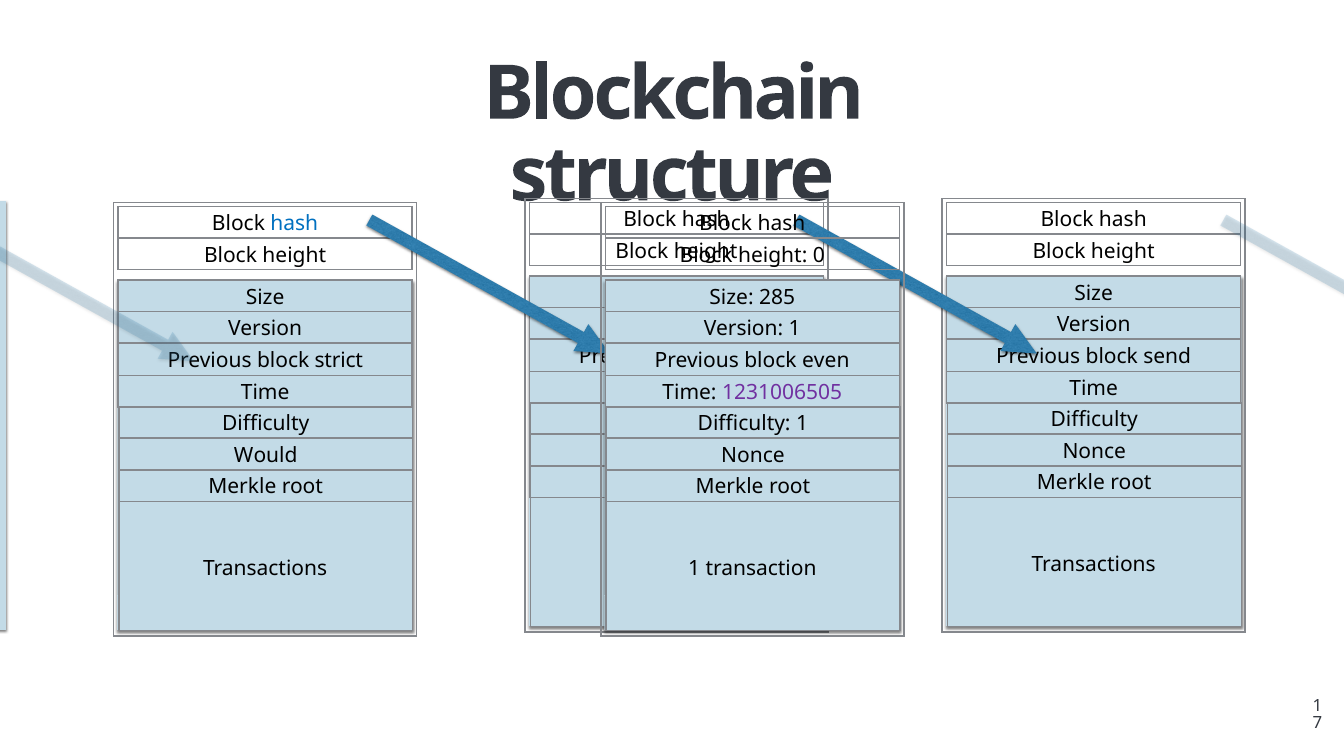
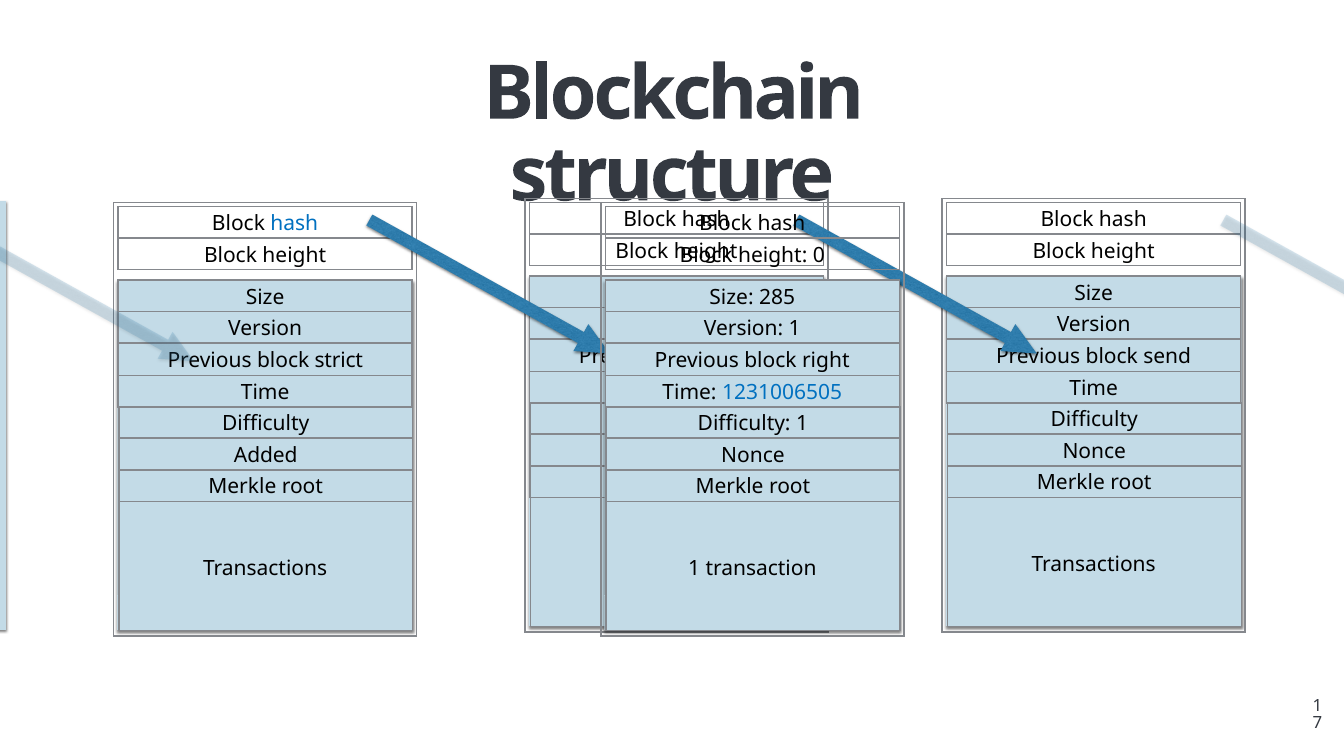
even: even -> right
1231006505 colour: purple -> blue
Would: Would -> Added
